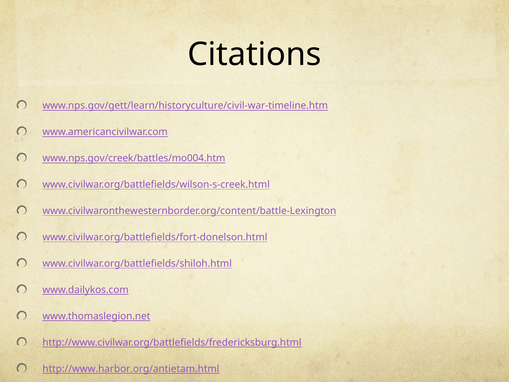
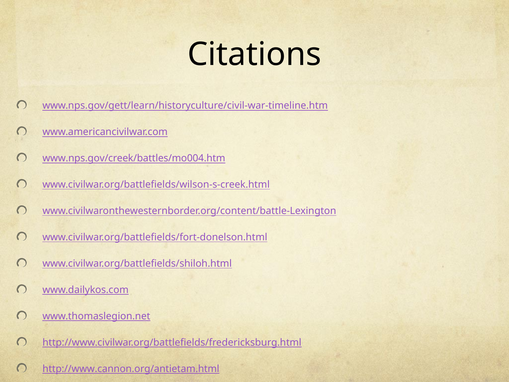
http://www.harbor.org/antietam.html: http://www.harbor.org/antietam.html -> http://www.cannon.org/antietam.html
